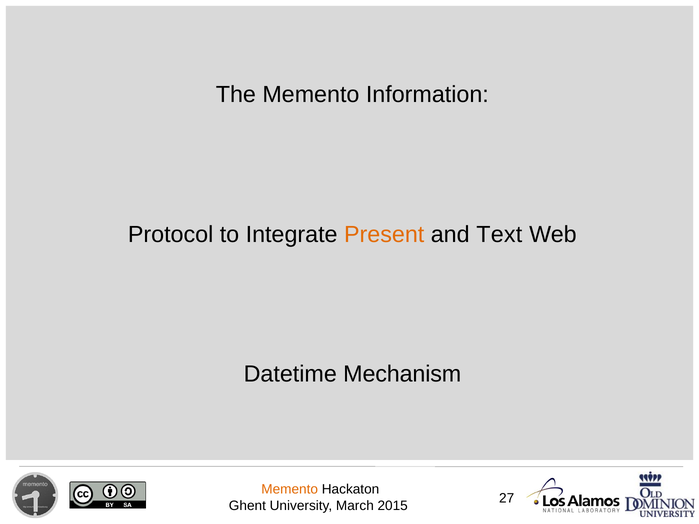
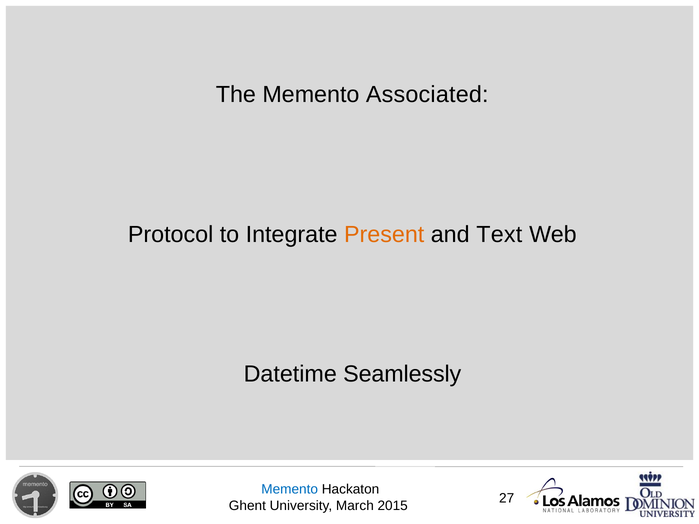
Information: Information -> Associated
Mechanism: Mechanism -> Seamlessly
Memento at (290, 490) colour: orange -> blue
